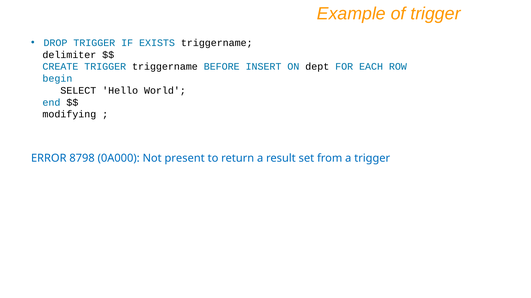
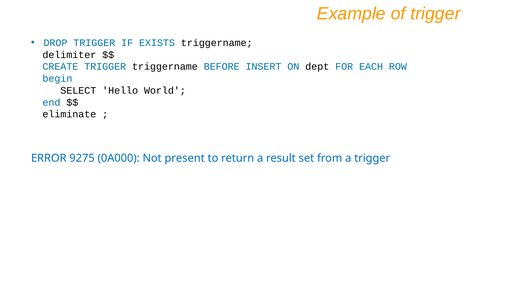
modifying: modifying -> eliminate
8798: 8798 -> 9275
